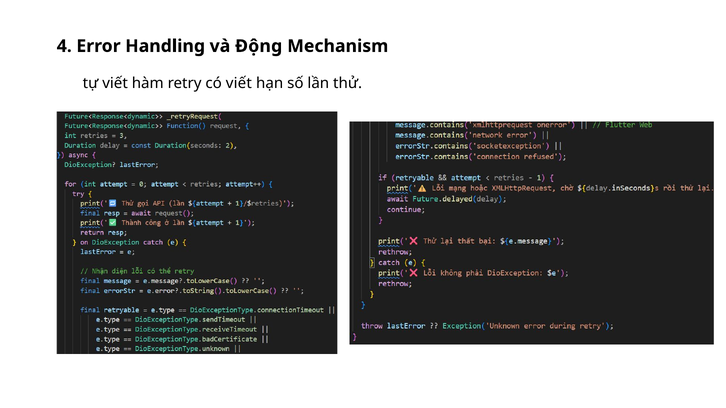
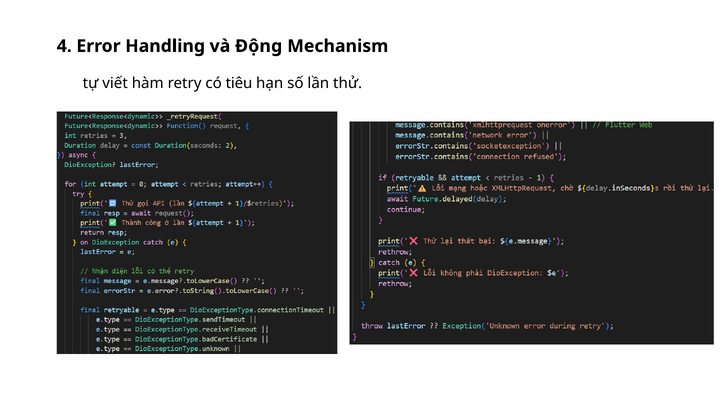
có viết: viết -> tiêu
